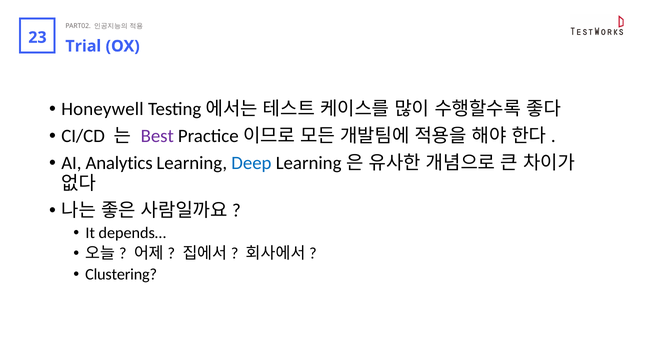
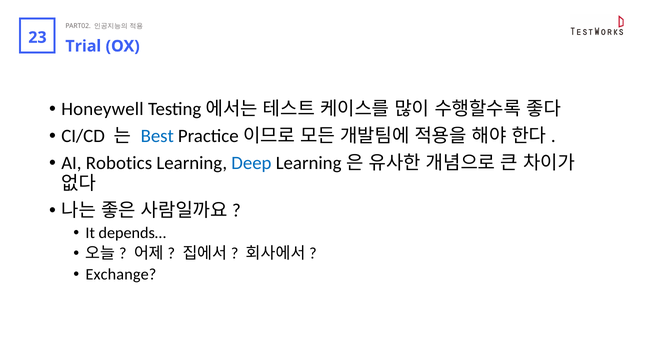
Best colour: purple -> blue
Analytics: Analytics -> Robotics
Clustering: Clustering -> Exchange
